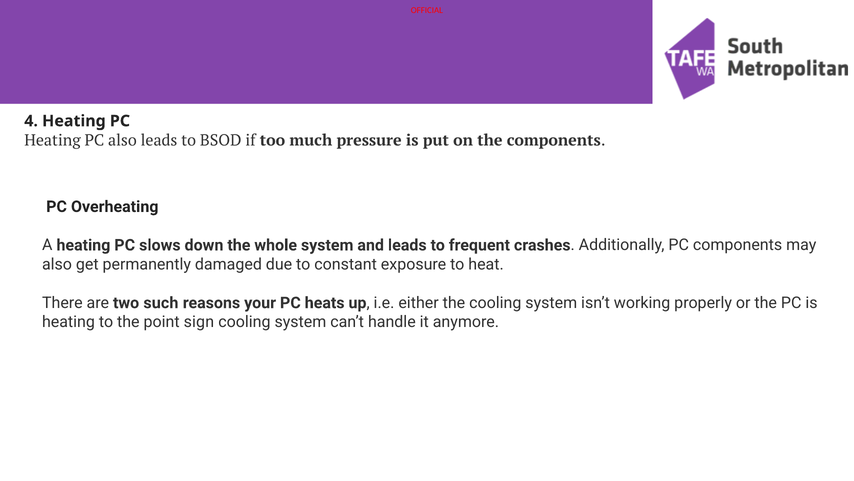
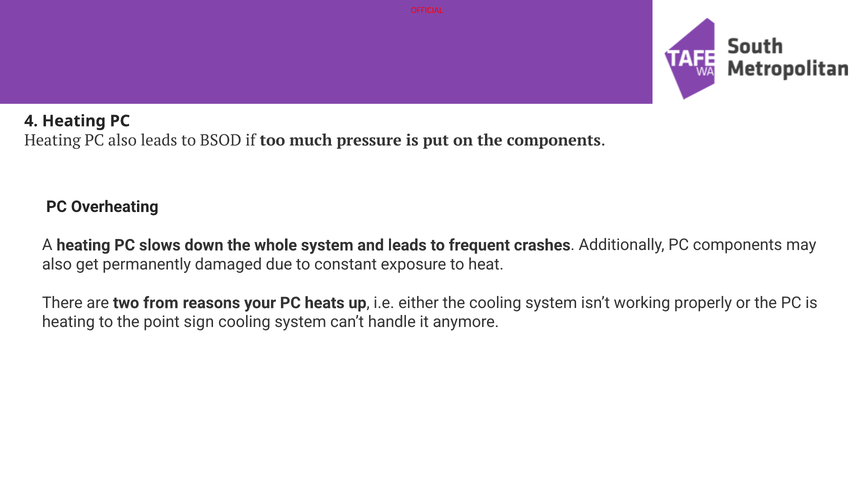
such: such -> from
